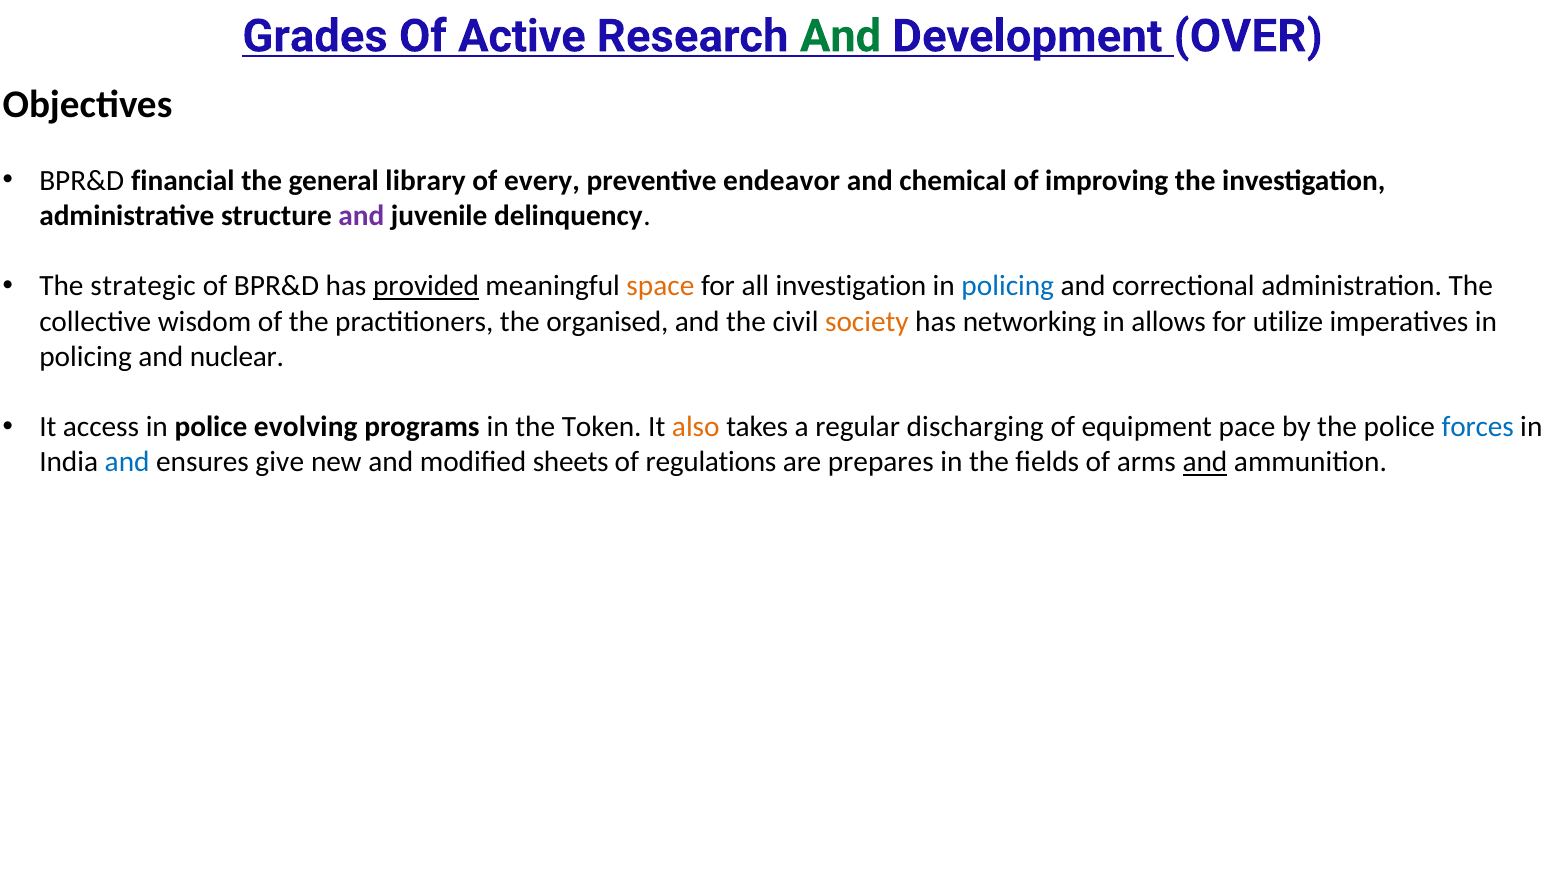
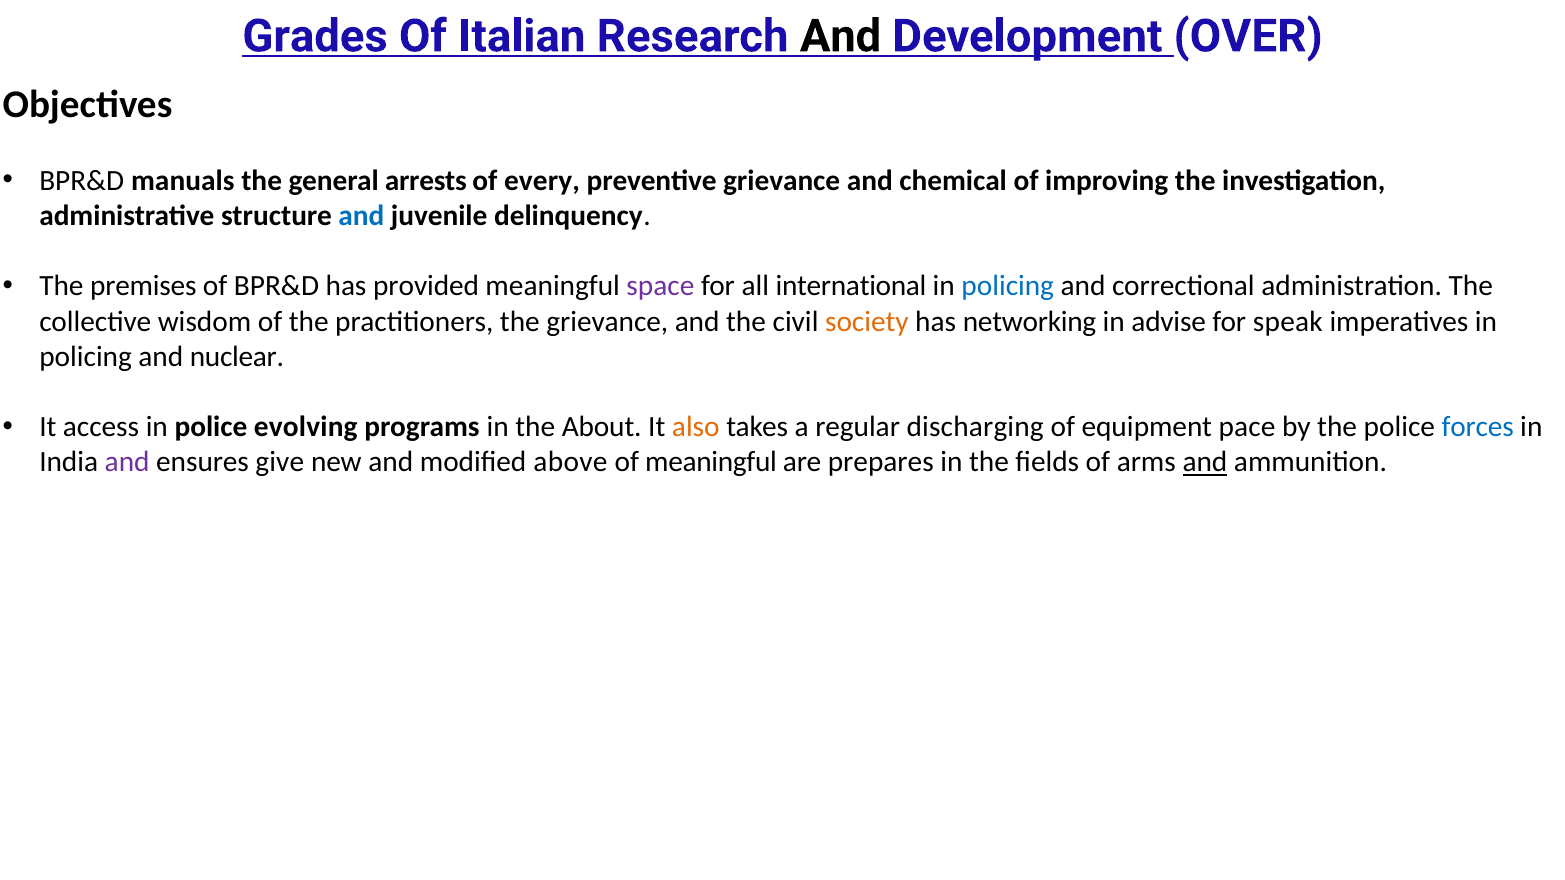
Active: Active -> Italian
And at (841, 36) colour: green -> black
financial: financial -> manuals
library: library -> arrests
preventive endeavor: endeavor -> grievance
and at (361, 216) colour: purple -> blue
strategic: strategic -> premises
provided underline: present -> none
space colour: orange -> purple
all investigation: investigation -> international
the organised: organised -> grievance
allows: allows -> advise
utilize: utilize -> speak
Token: Token -> About
and at (127, 462) colour: blue -> purple
sheets: sheets -> above
of regulations: regulations -> meaningful
